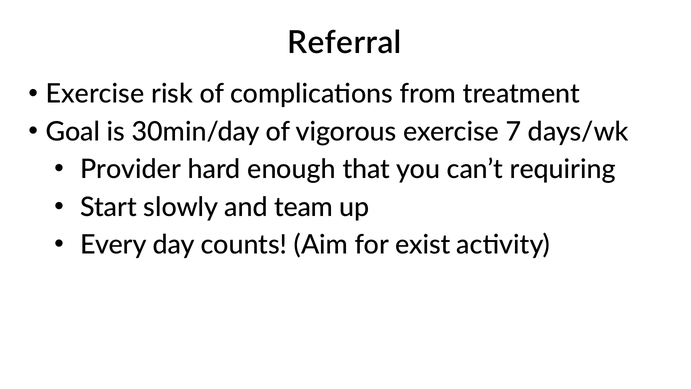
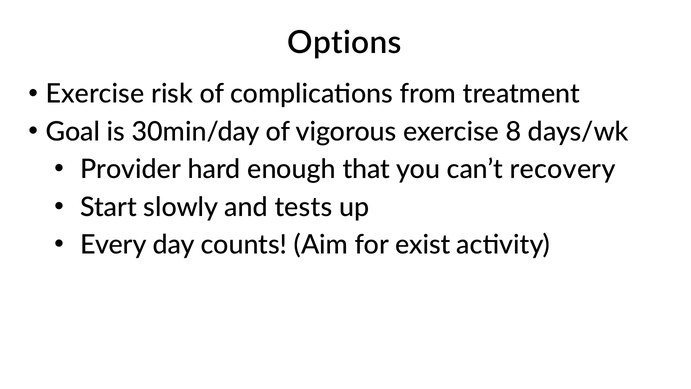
Referral: Referral -> Options
7: 7 -> 8
requiring: requiring -> recovery
team: team -> tests
